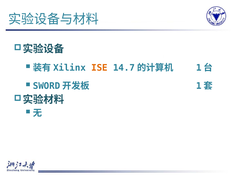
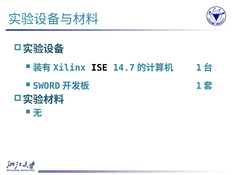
ISE colour: orange -> black
